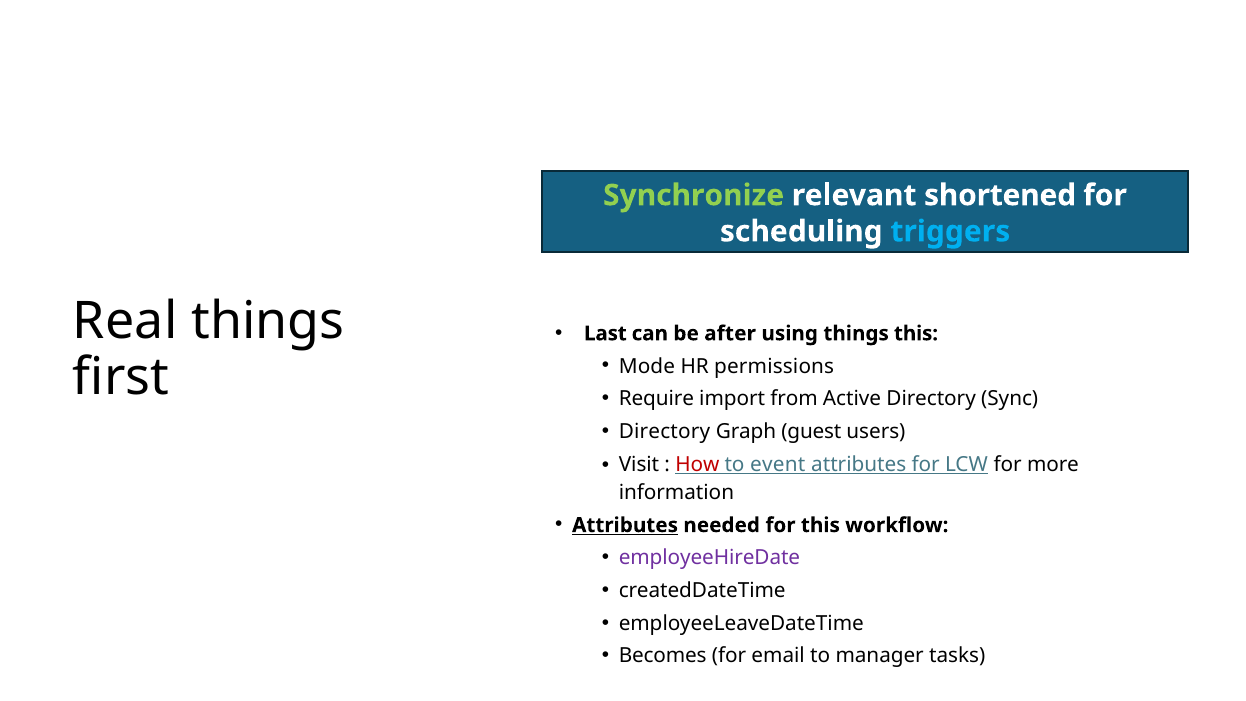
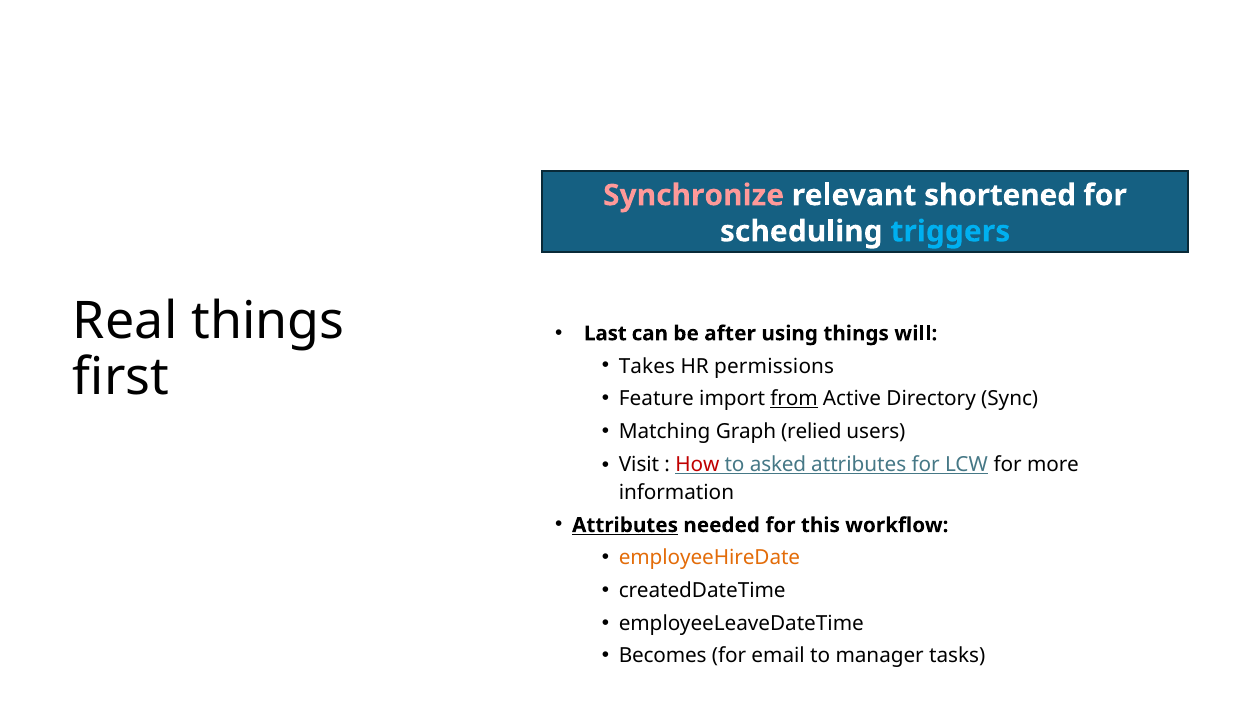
Synchronize colour: light green -> pink
things this: this -> will
Mode: Mode -> Takes
Require: Require -> Feature
from underline: none -> present
Directory at (665, 432): Directory -> Matching
guest: guest -> relied
event: event -> asked
employeeHireDate colour: purple -> orange
